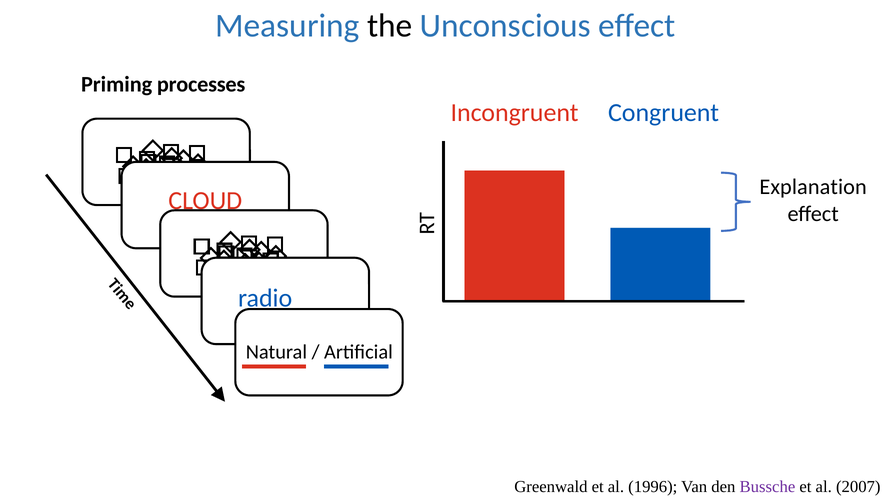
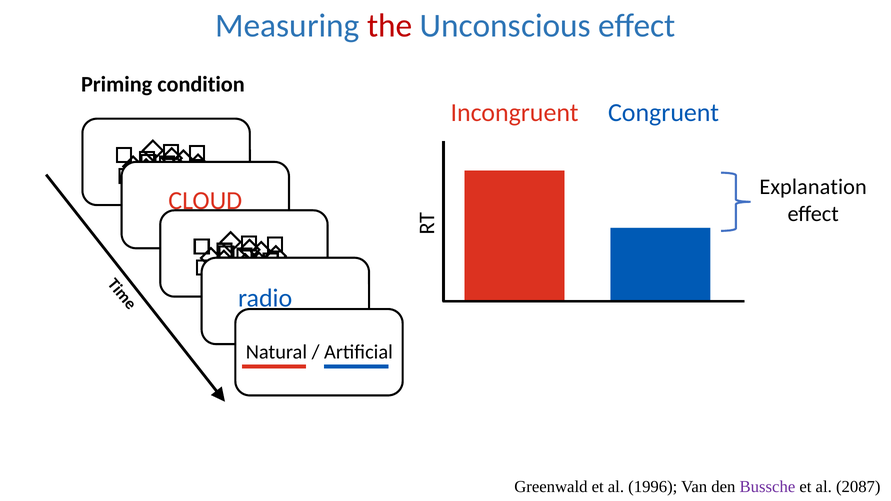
the colour: black -> red
processes: processes -> condition
2007: 2007 -> 2087
